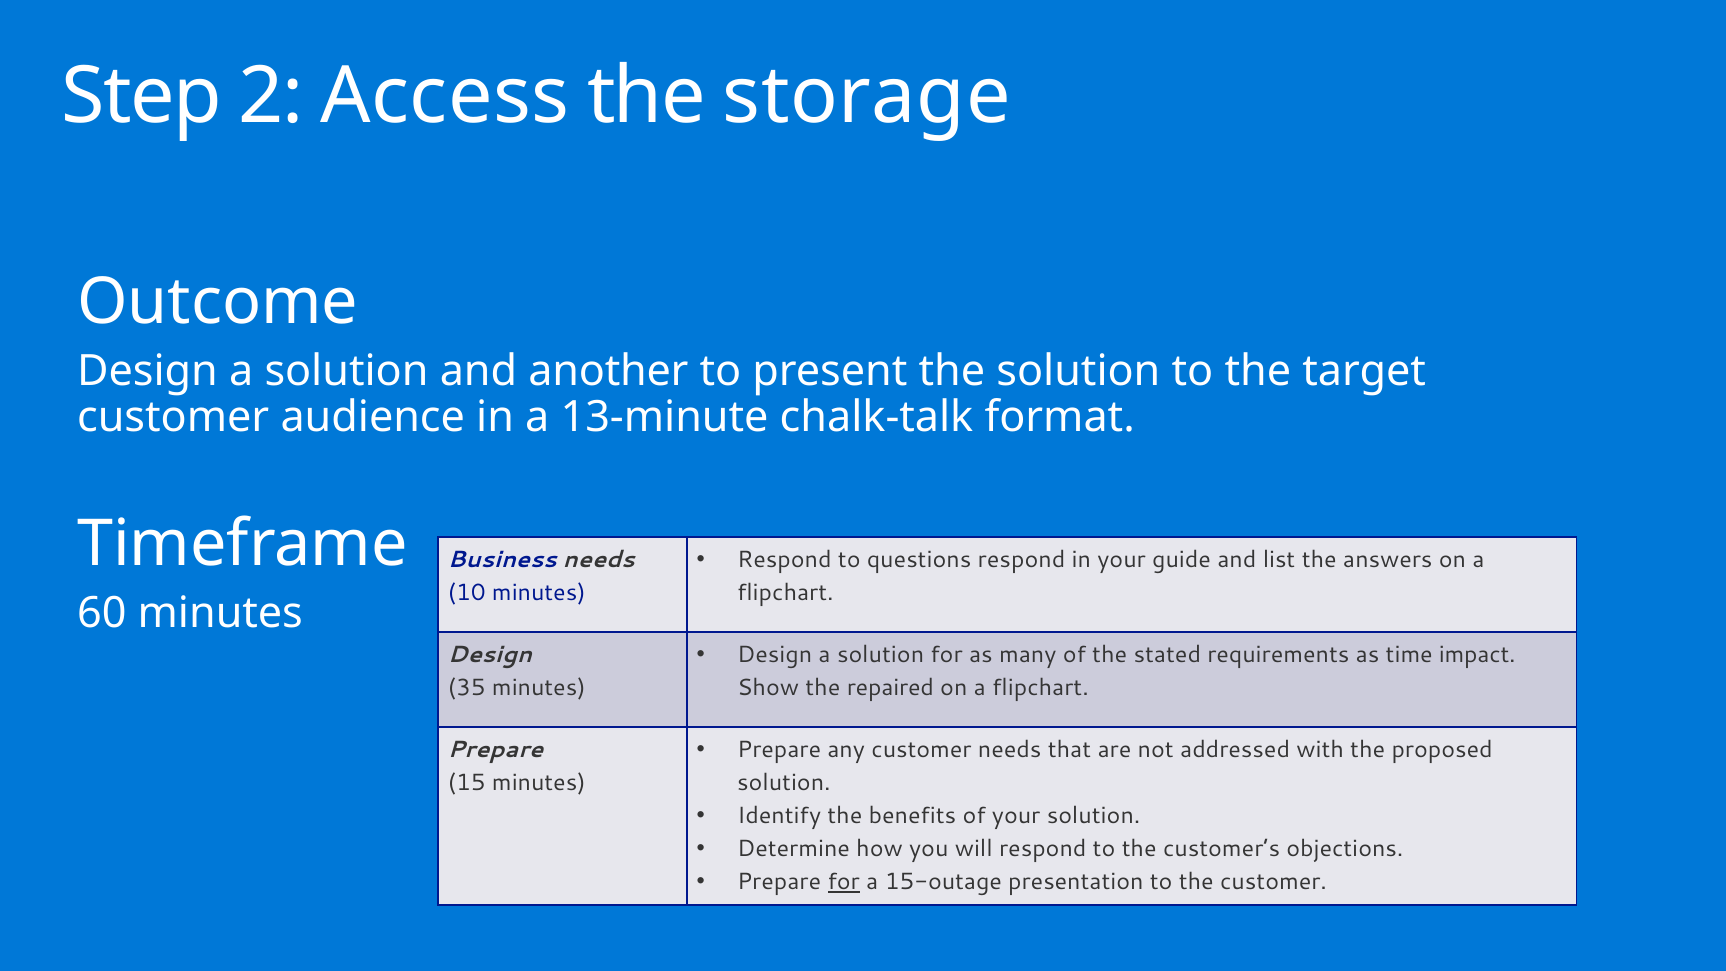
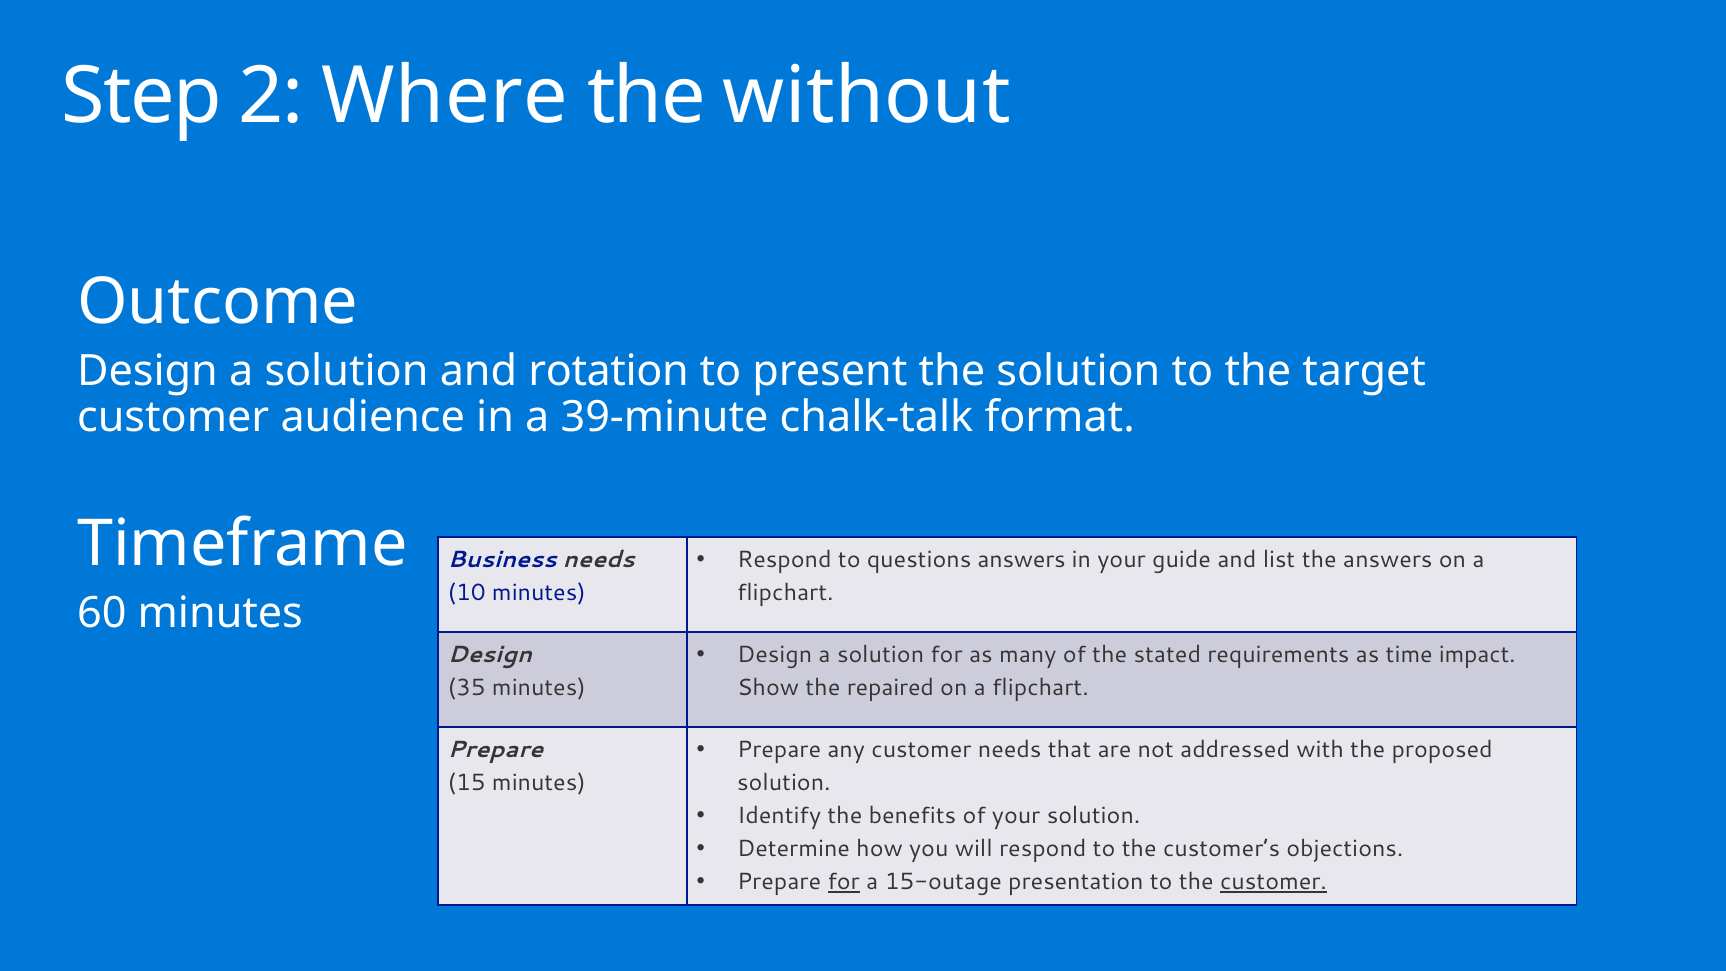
Access: Access -> Where
storage: storage -> without
another: another -> rotation
13-minute: 13-minute -> 39-minute
questions respond: respond -> answers
customer at (1274, 882) underline: none -> present
